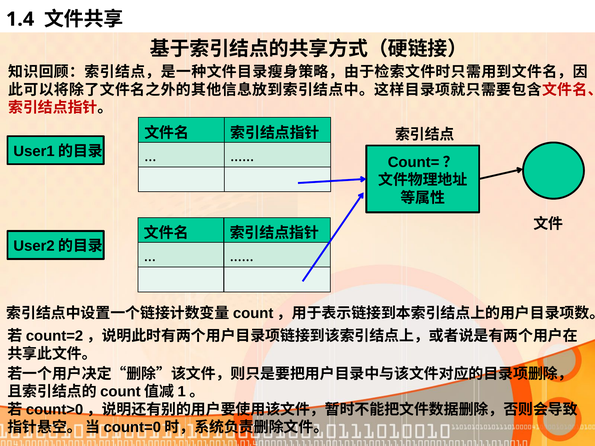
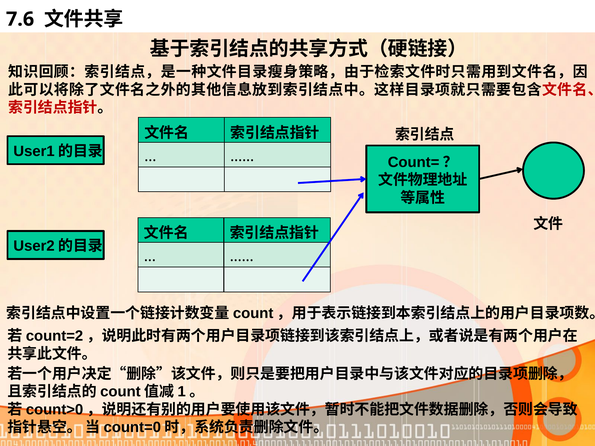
1.4: 1.4 -> 7.6
